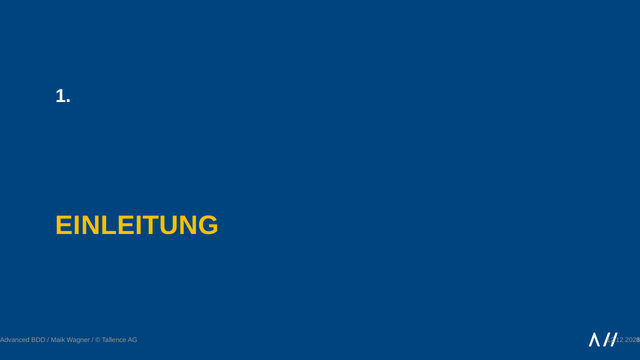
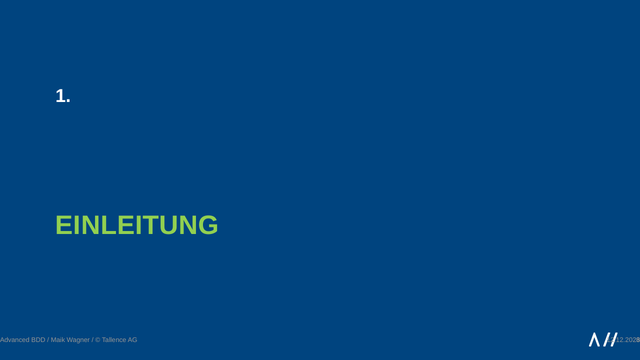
EINLEITUNG colour: yellow -> light green
